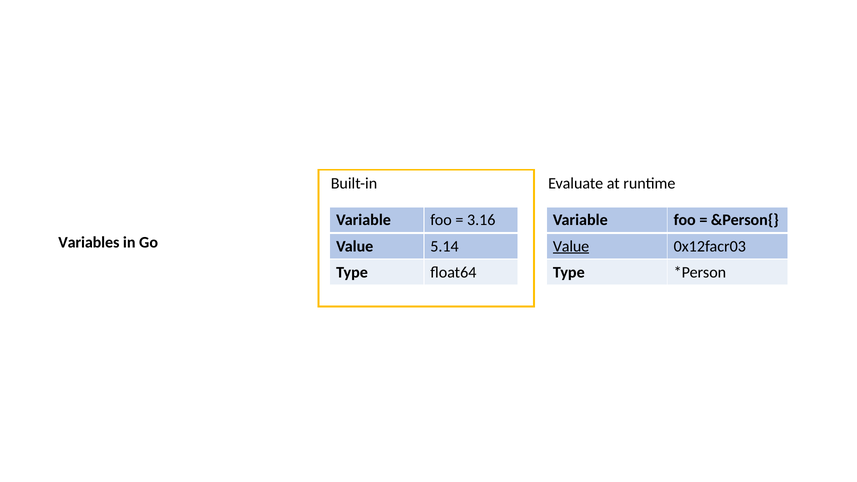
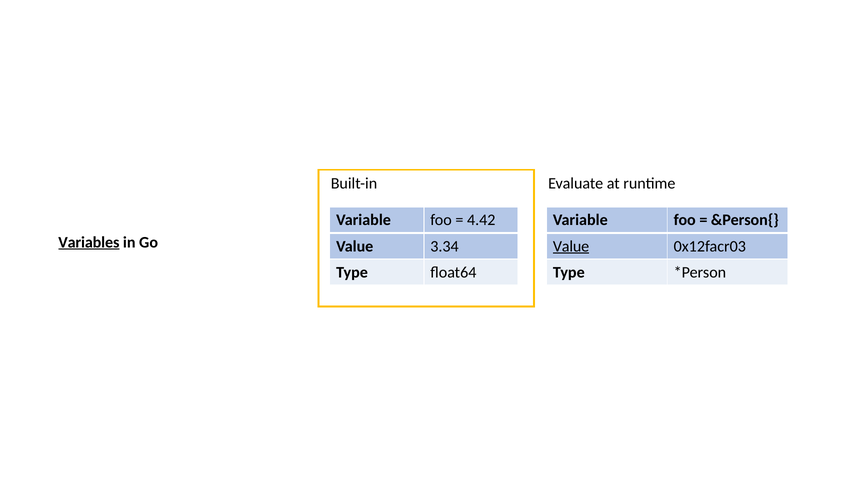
3.16: 3.16 -> 4.42
Variables underline: none -> present
5.14: 5.14 -> 3.34
